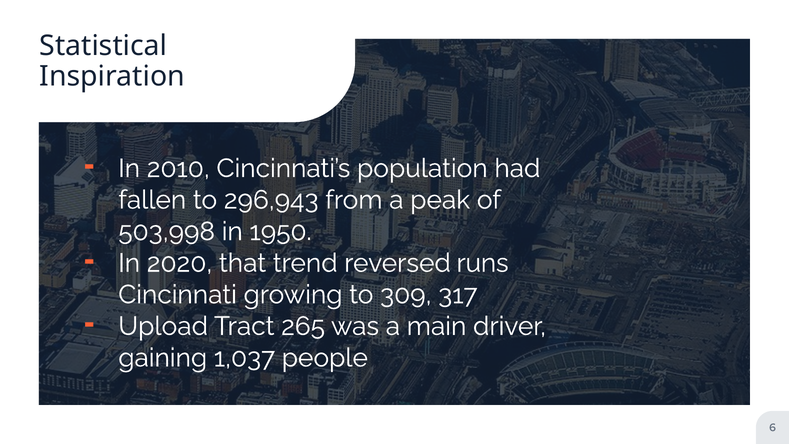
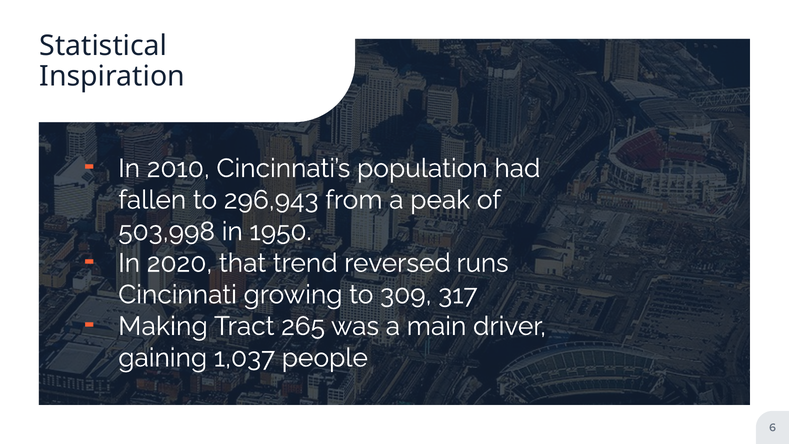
Upload: Upload -> Making
